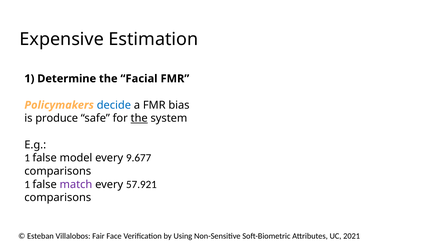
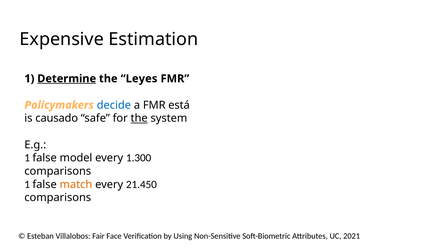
Determine underline: none -> present
Facial: Facial -> Leyes
bias: bias -> está
produce: produce -> causado
9.677: 9.677 -> 1.300
match colour: purple -> orange
57.921: 57.921 -> 21.450
